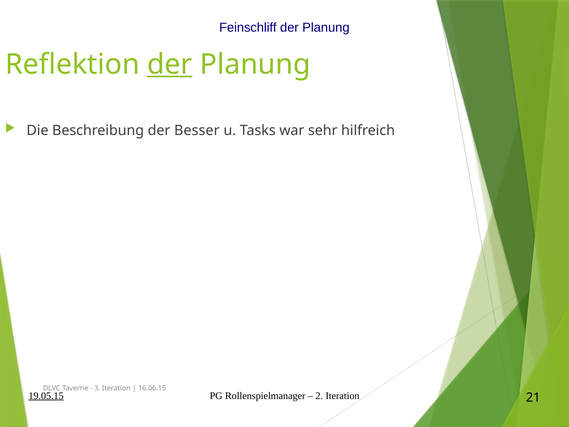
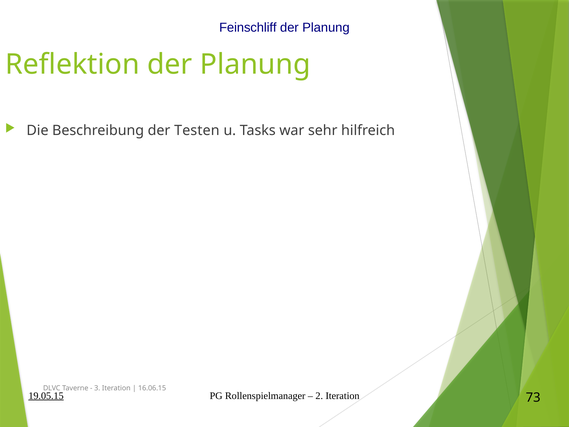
der at (170, 64) underline: present -> none
Besser: Besser -> Testen
21: 21 -> 73
